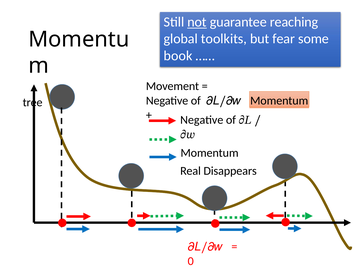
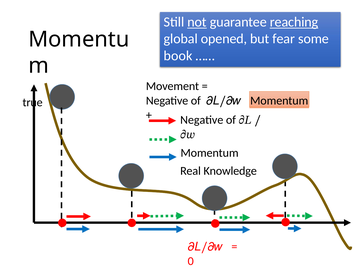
reaching underline: none -> present
toolkits: toolkits -> opened
tree: tree -> true
Disappears: Disappears -> Knowledge
